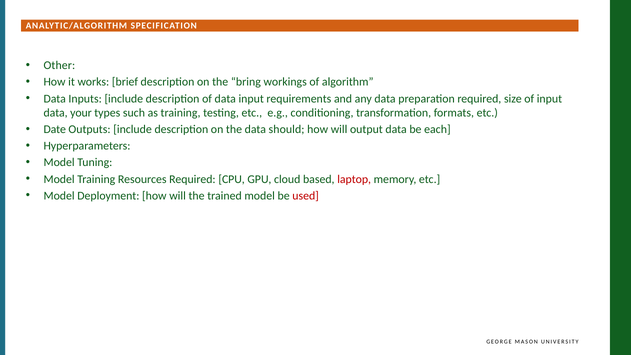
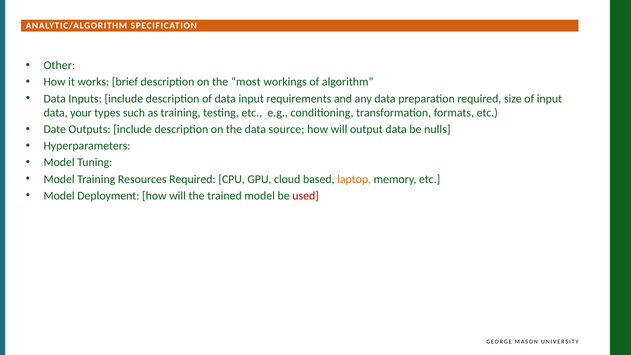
bring: bring -> most
should: should -> source
each: each -> nulls
laptop colour: red -> orange
